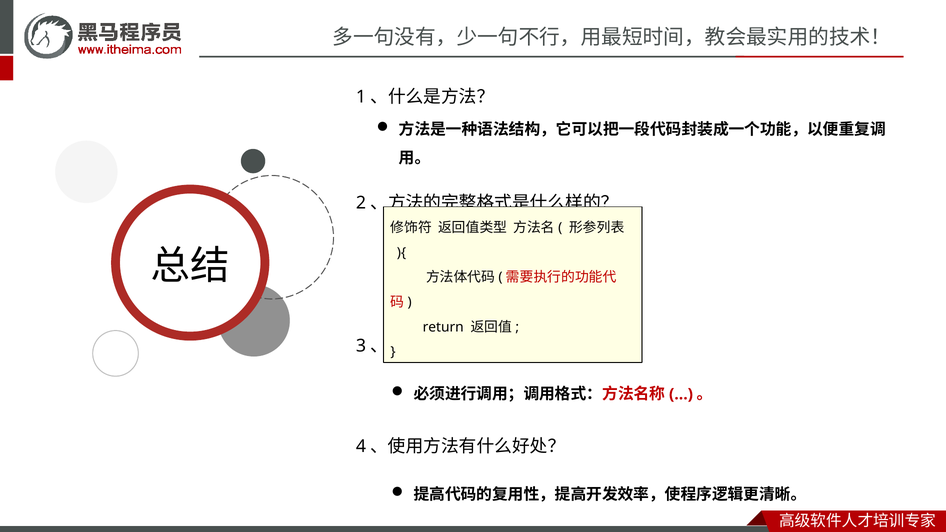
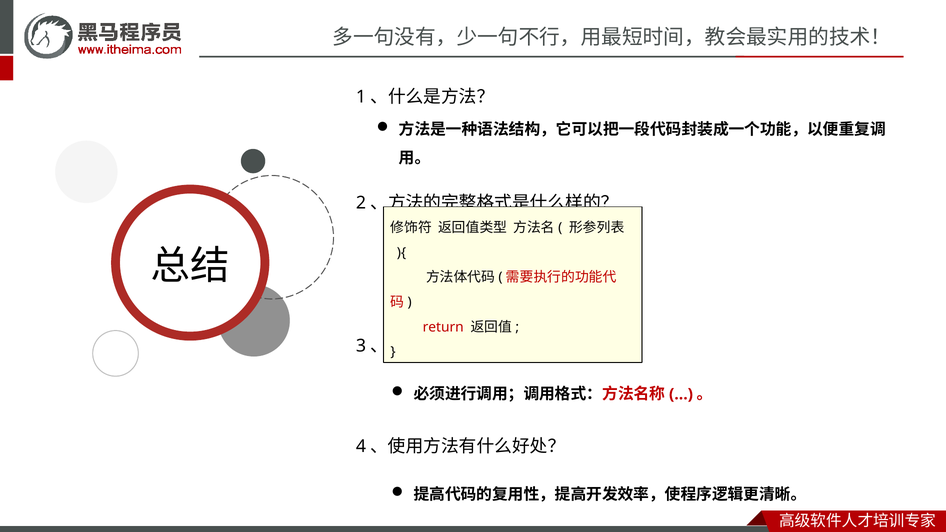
return colour: black -> red
